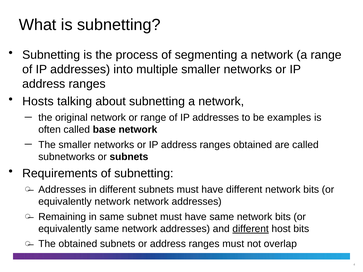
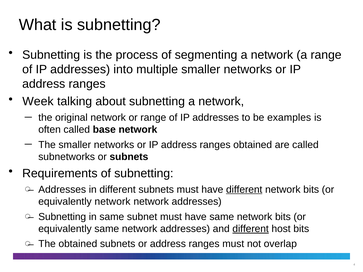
Hosts: Hosts -> Week
different at (244, 190) underline: none -> present
Remaining at (62, 217): Remaining -> Subnetting
